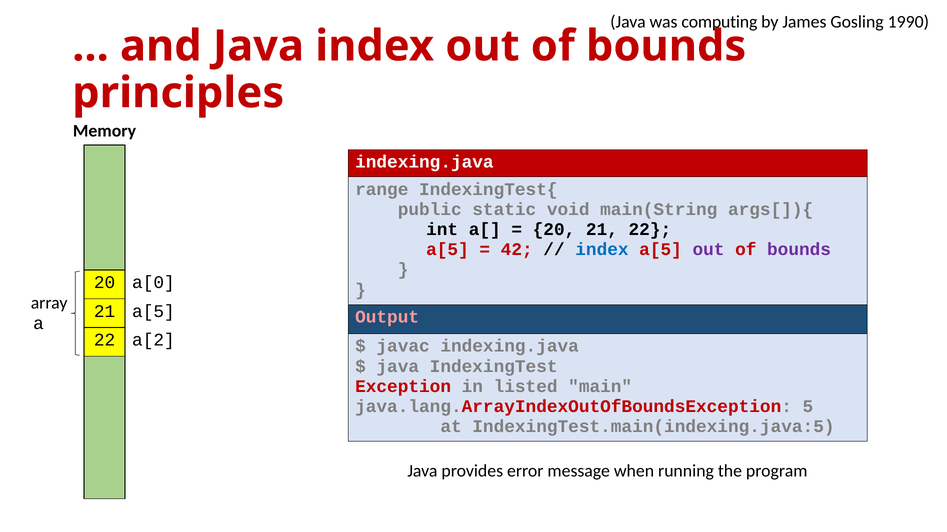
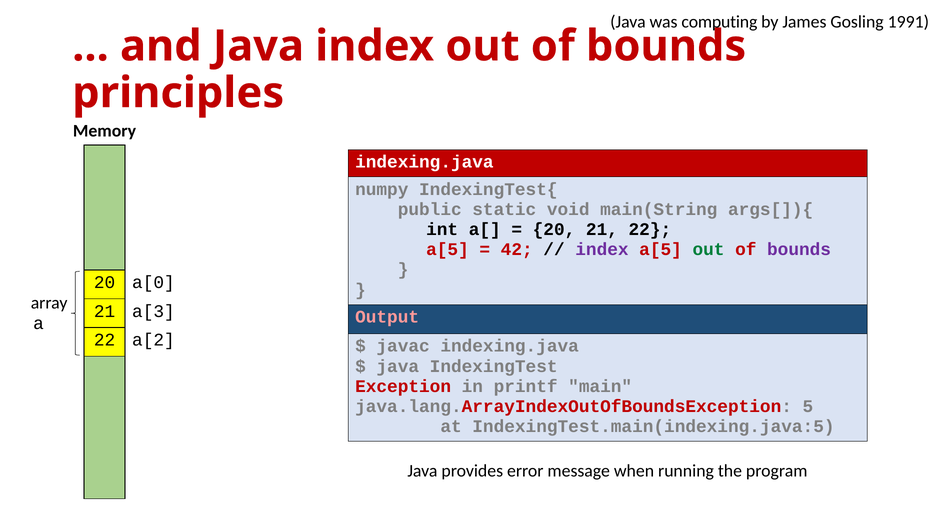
1990: 1990 -> 1991
range: range -> numpy
index at (602, 250) colour: blue -> purple
out at (708, 250) colour: purple -> green
21 a[5: a[5 -> a[3
listed: listed -> printf
